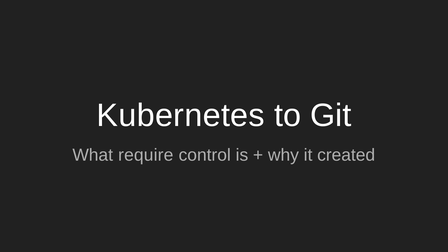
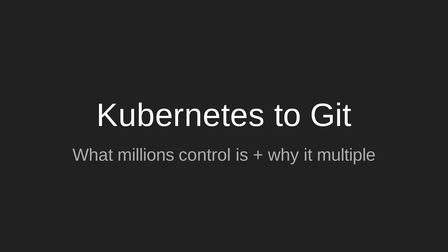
require: require -> millions
created: created -> multiple
